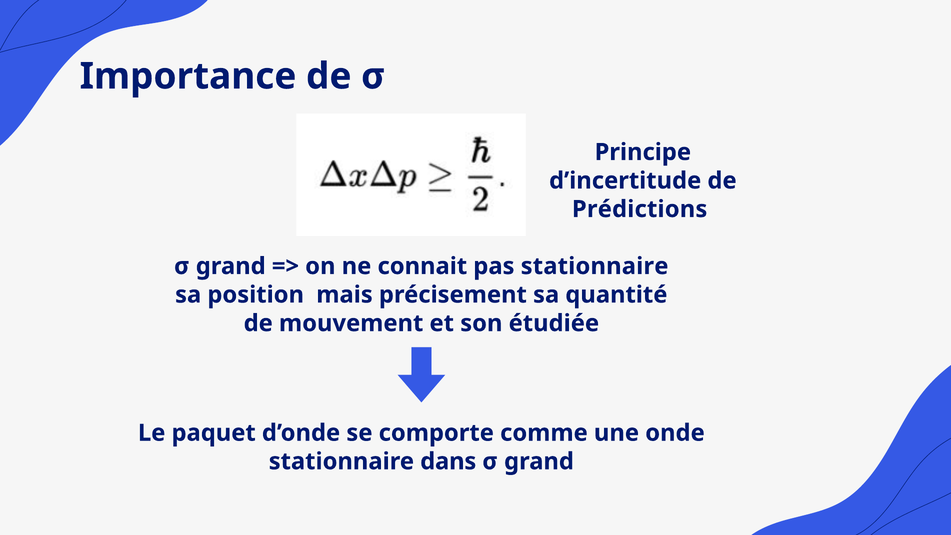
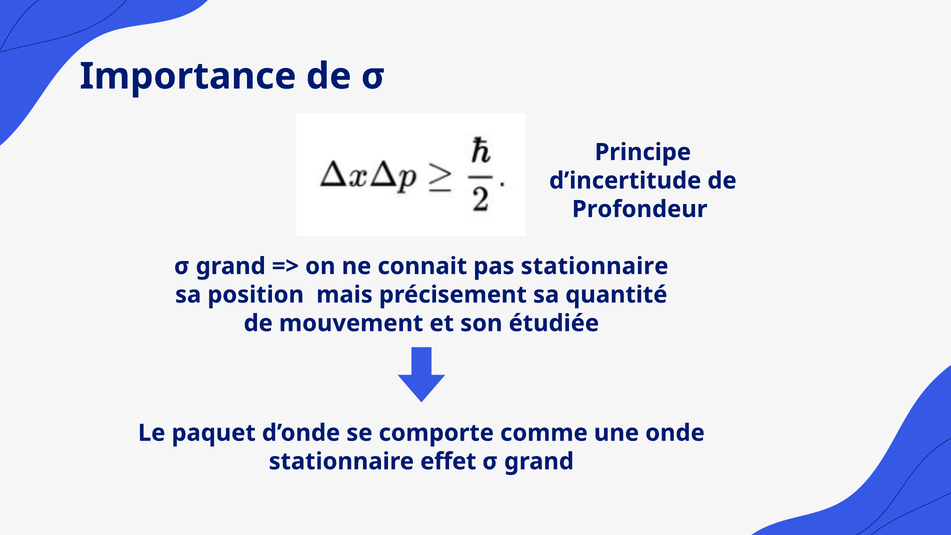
Prédictions: Prédictions -> Profondeur
dans: dans -> effet
